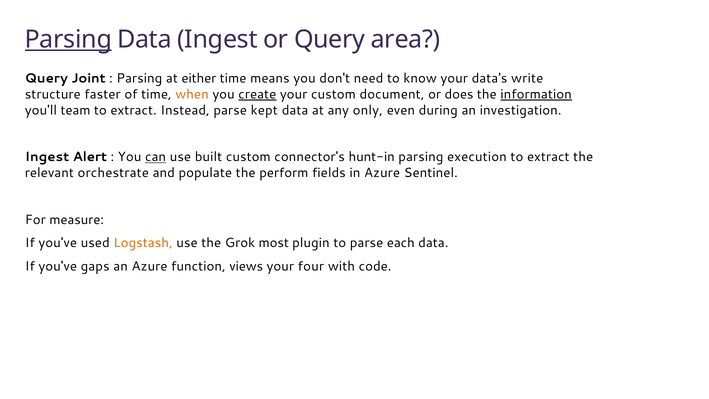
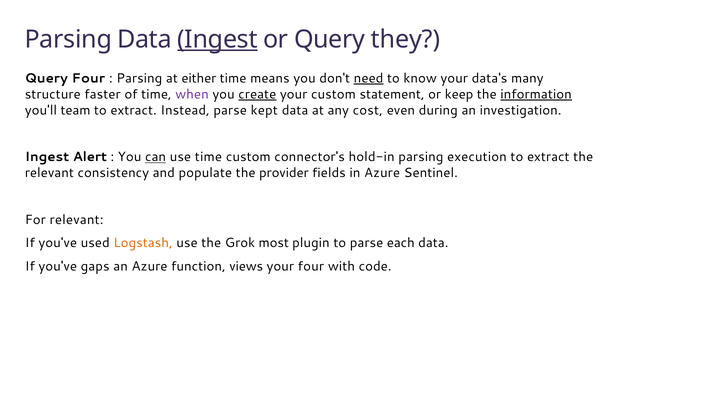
Parsing at (68, 39) underline: present -> none
Ingest at (217, 39) underline: none -> present
area: area -> they
Query Joint: Joint -> Four
need underline: none -> present
write: write -> many
when colour: orange -> purple
document: document -> statement
does: does -> keep
only: only -> cost
use built: built -> time
hunt-in: hunt-in -> hold-in
orchestrate: orchestrate -> consistency
perform: perform -> provider
For measure: measure -> relevant
